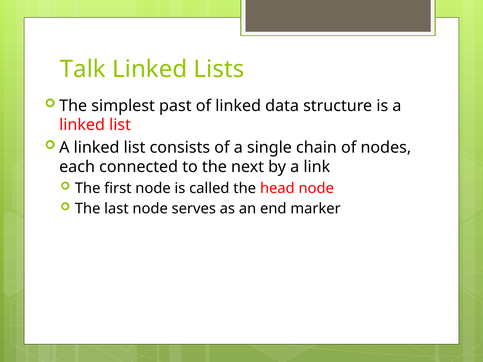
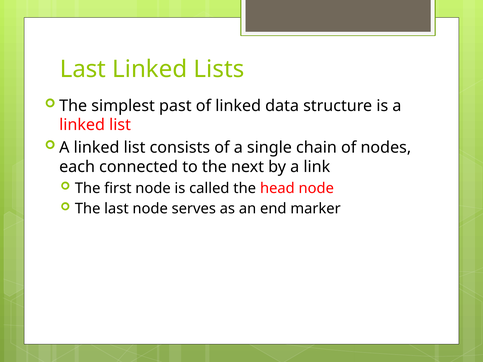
Talk at (83, 69): Talk -> Last
